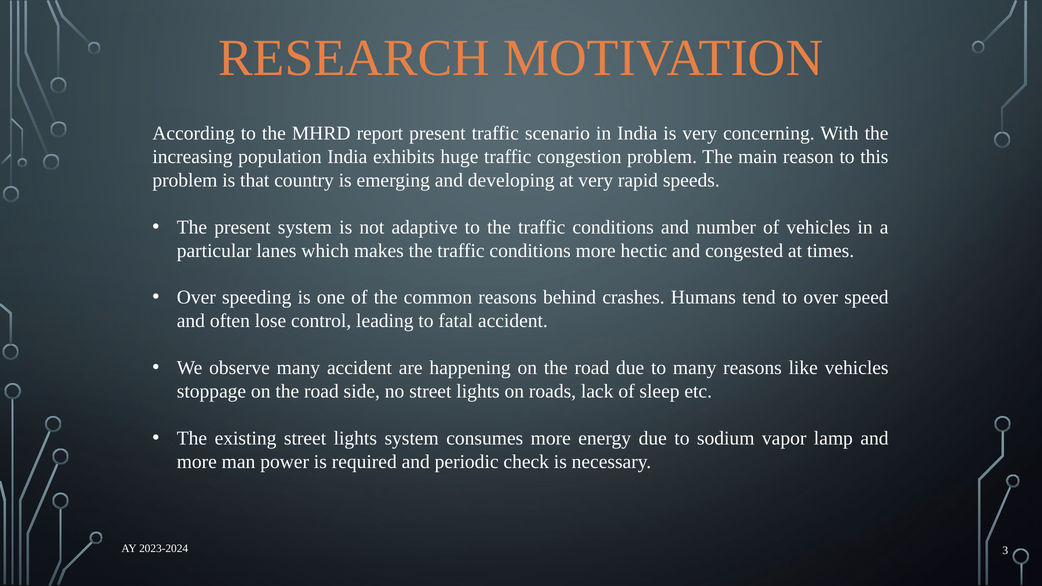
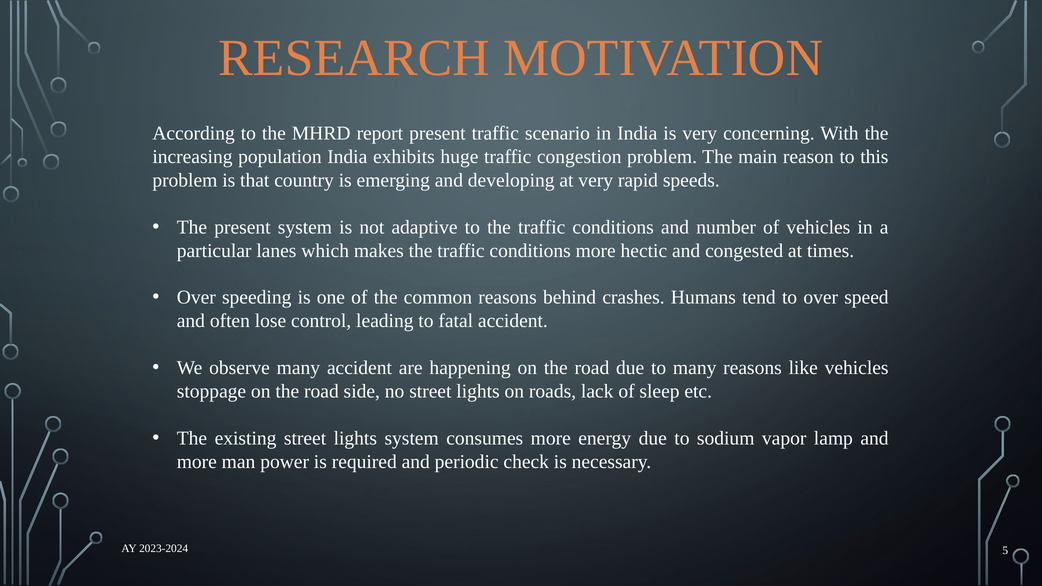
3: 3 -> 5
